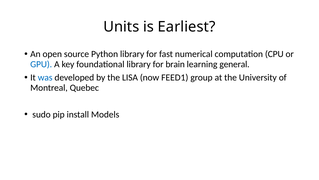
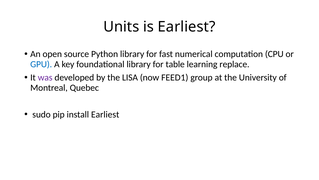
brain: brain -> table
general: general -> replace
was colour: blue -> purple
install Models: Models -> Earliest
